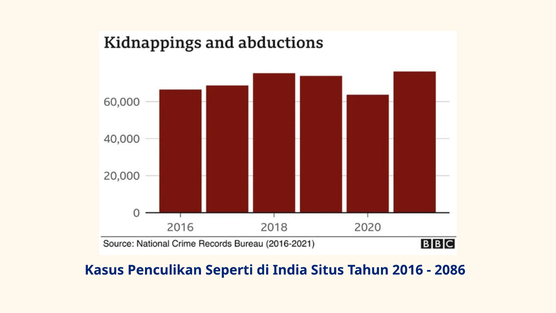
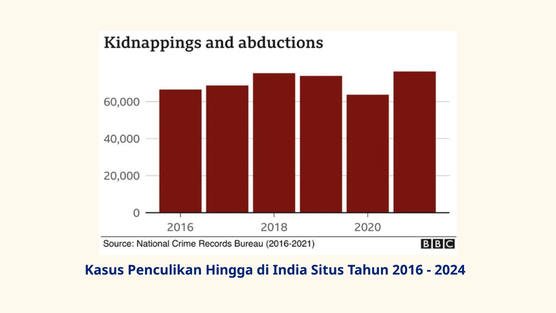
Seperti: Seperti -> Hingga
2086: 2086 -> 2024
